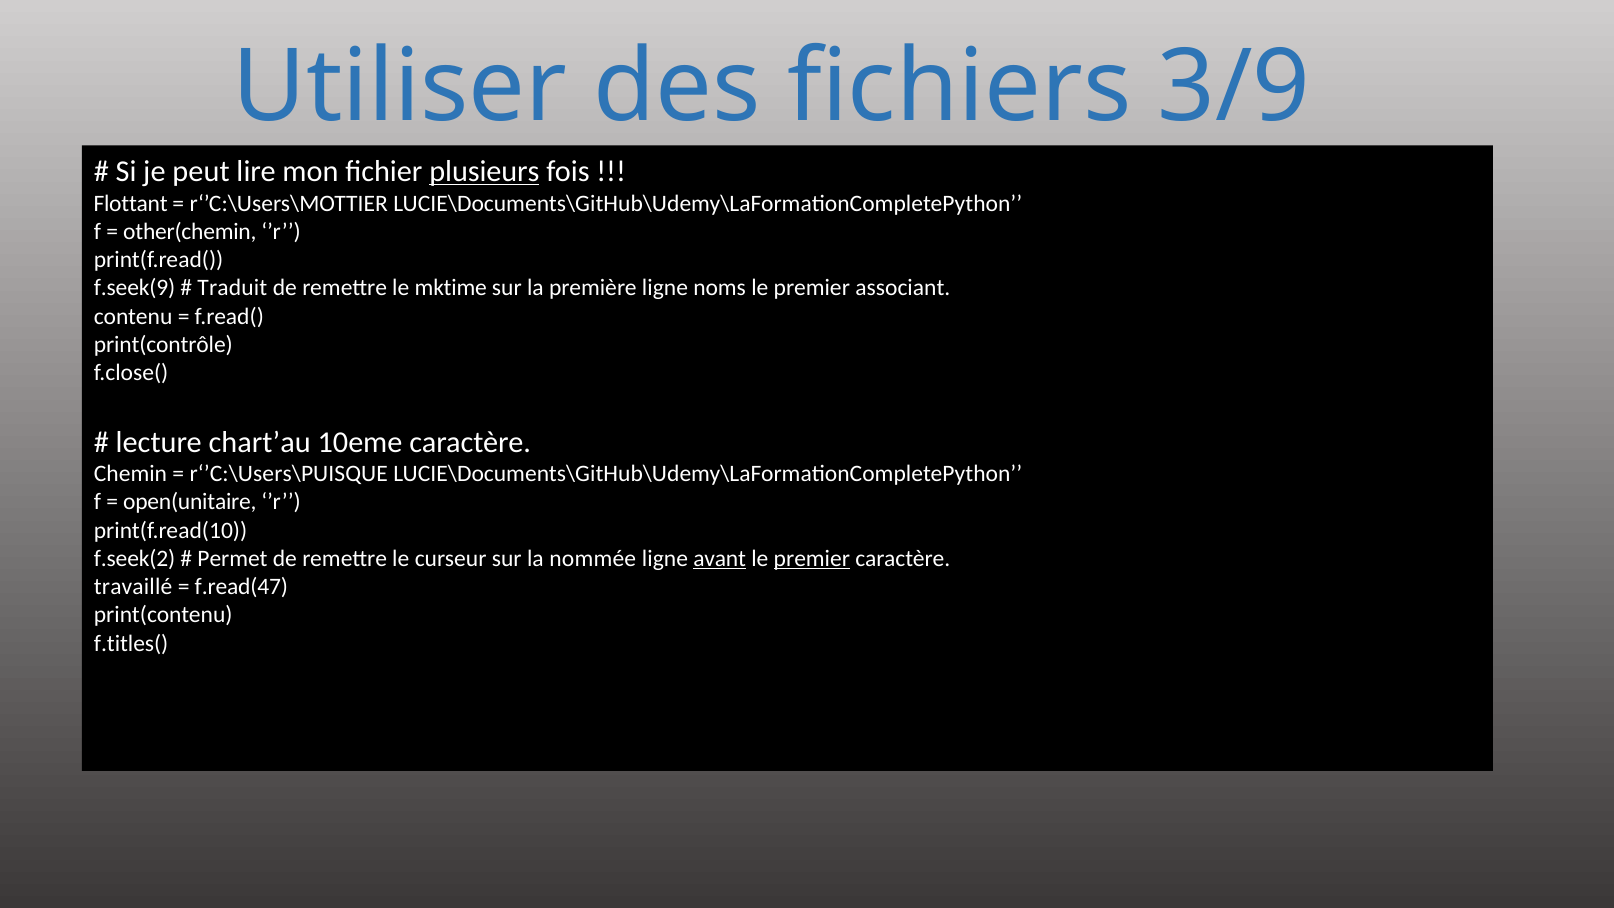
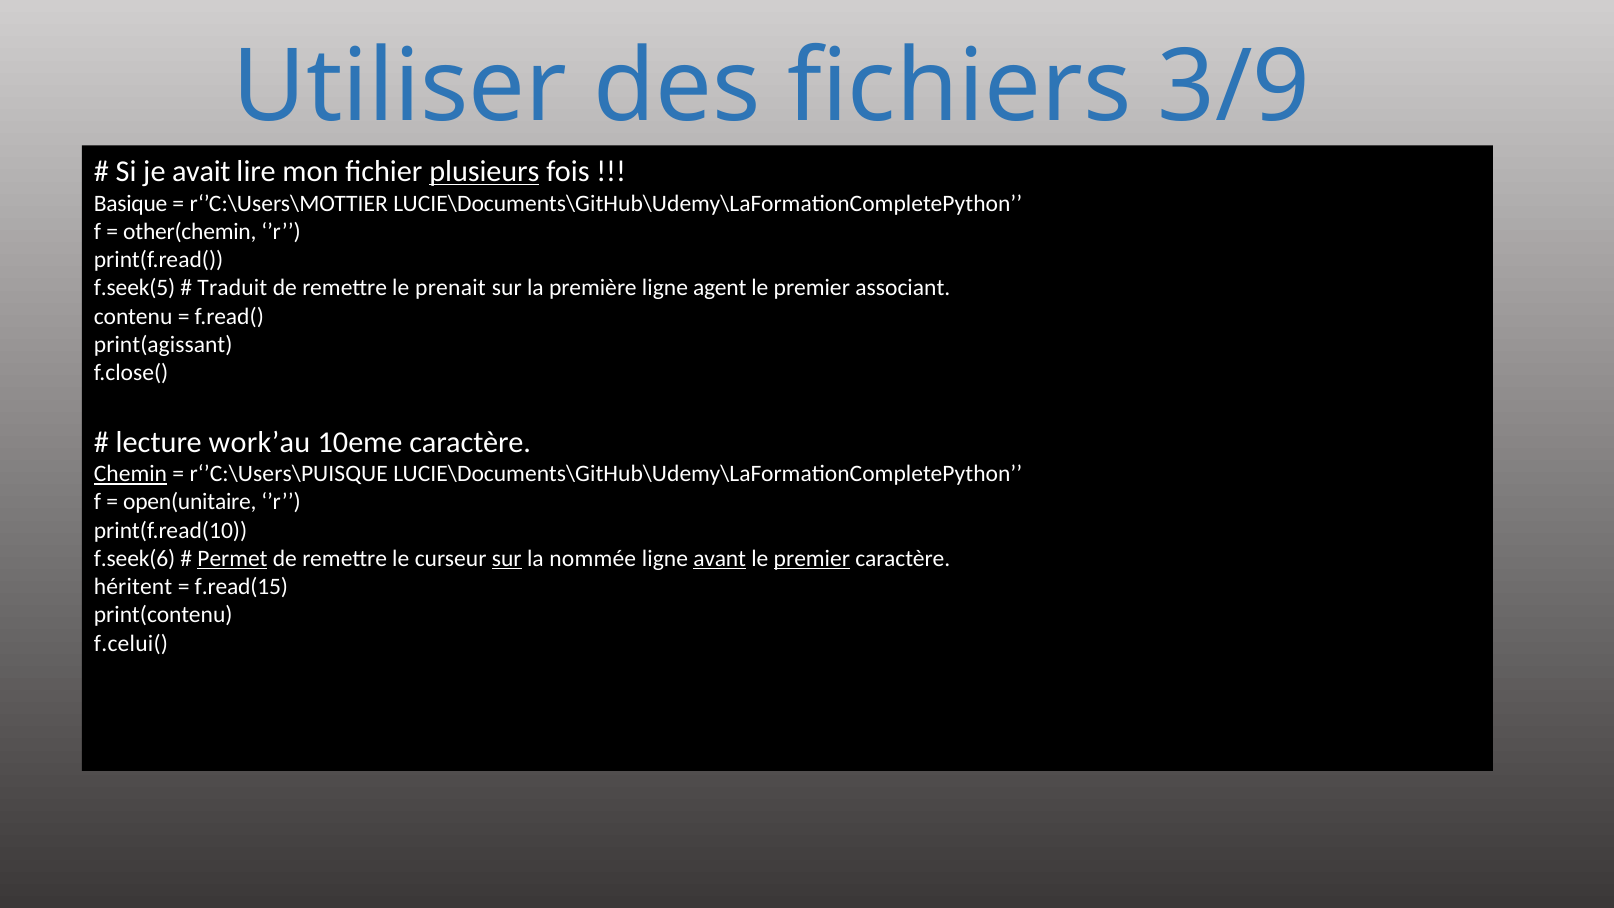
peut: peut -> avait
Flottant: Flottant -> Basique
f.seek(9: f.seek(9 -> f.seek(5
mktime: mktime -> prenait
noms: noms -> agent
print(contrôle: print(contrôle -> print(agissant
chart’au: chart’au -> work’au
Chemin underline: none -> present
f.seek(2: f.seek(2 -> f.seek(6
Permet underline: none -> present
sur at (507, 559) underline: none -> present
travaillé: travaillé -> héritent
f.read(47: f.read(47 -> f.read(15
f.titles(: f.titles( -> f.celui(
